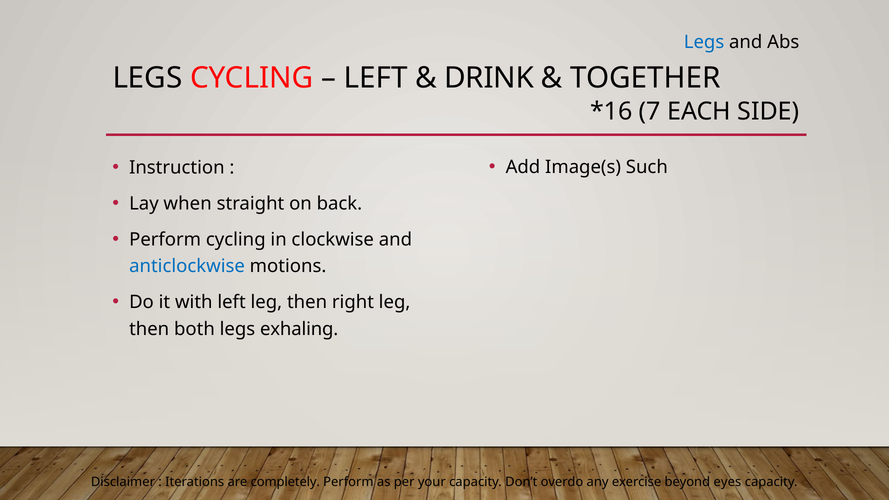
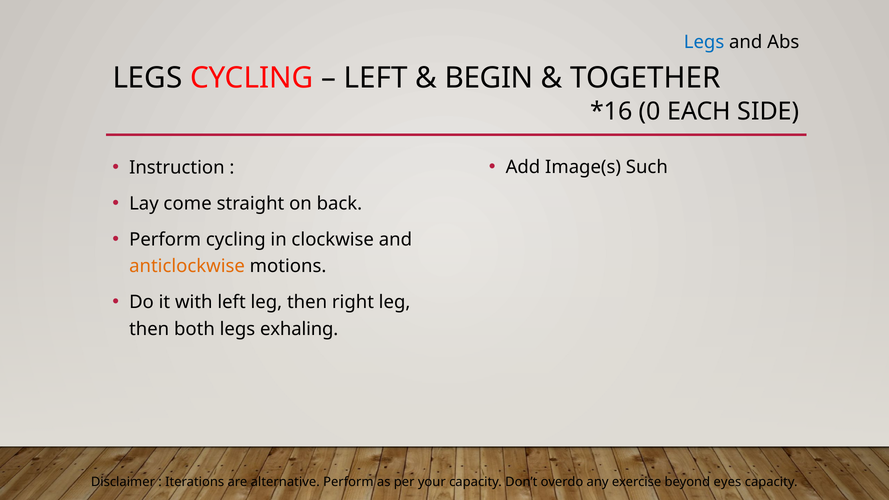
DRINK: DRINK -> BEGIN
7: 7 -> 0
when: when -> come
anticlockwise colour: blue -> orange
completely: completely -> alternative
